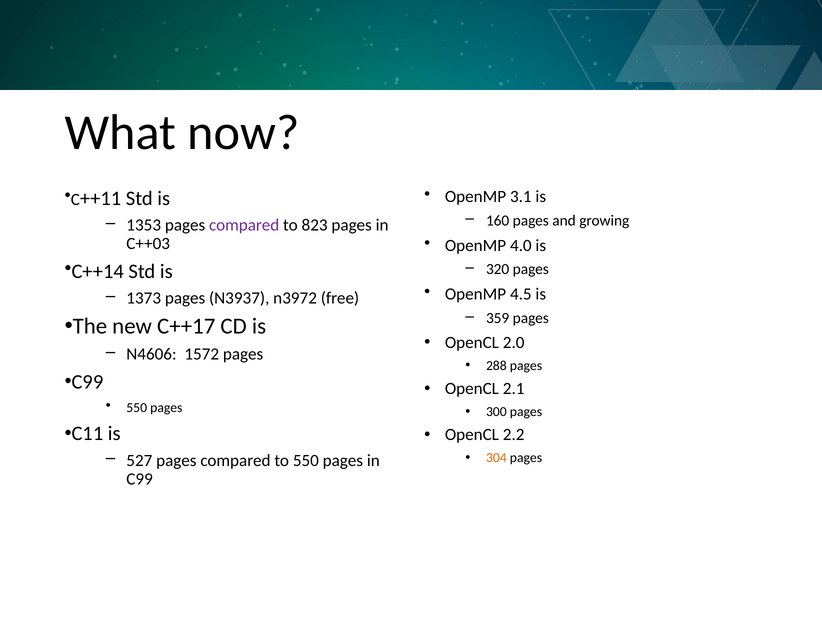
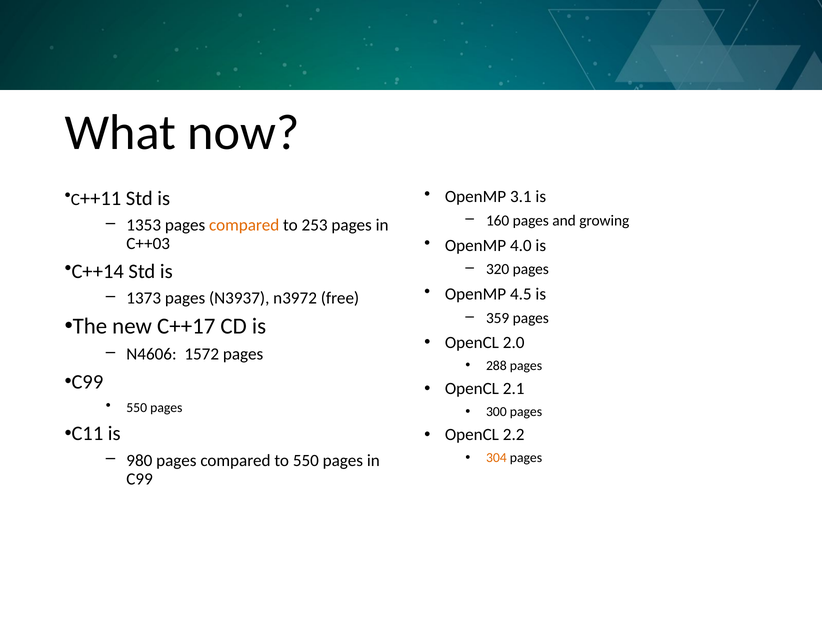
compared at (244, 225) colour: purple -> orange
823: 823 -> 253
527: 527 -> 980
